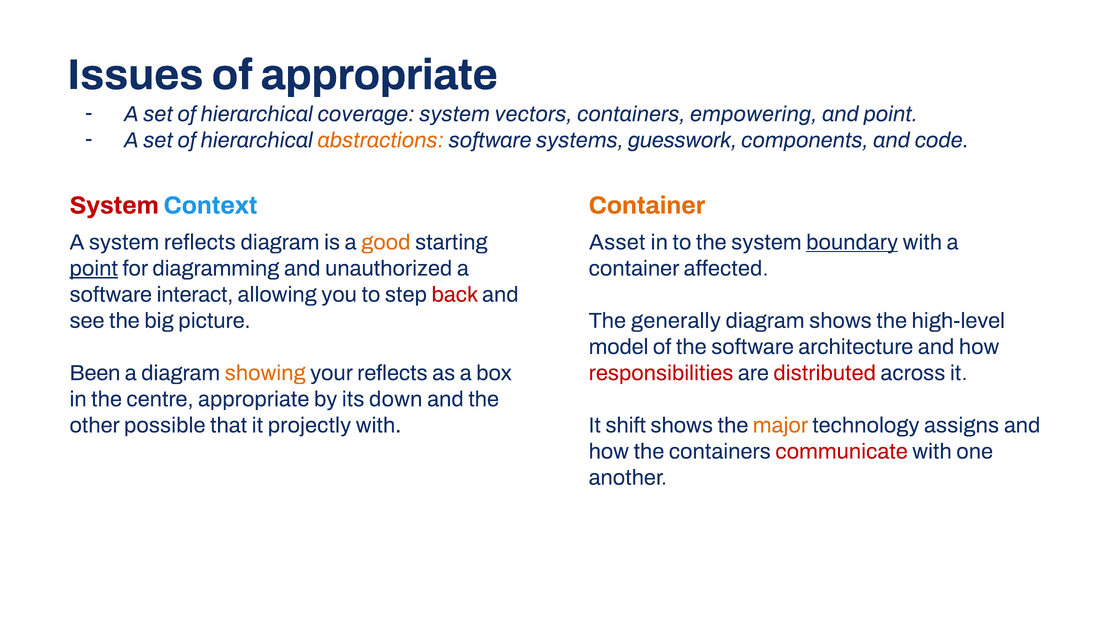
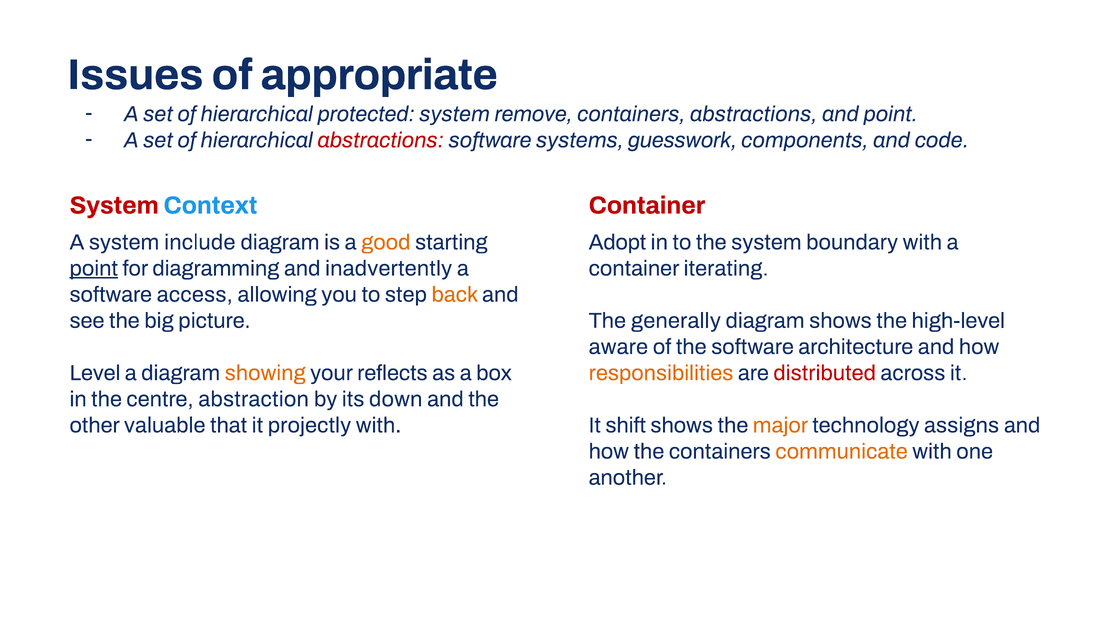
coverage: coverage -> protected
vectors: vectors -> remove
containers empowering: empowering -> abstractions
abstractions at (381, 140) colour: orange -> red
Container at (647, 205) colour: orange -> red
system reflects: reflects -> include
Asset: Asset -> Adopt
boundary underline: present -> none
unauthorized: unauthorized -> inadvertently
affected: affected -> iterating
interact: interact -> access
back colour: red -> orange
model: model -> aware
Been: Been -> Level
responsibilities colour: red -> orange
centre appropriate: appropriate -> abstraction
possible: possible -> valuable
communicate colour: red -> orange
